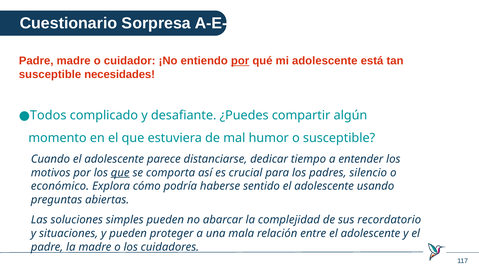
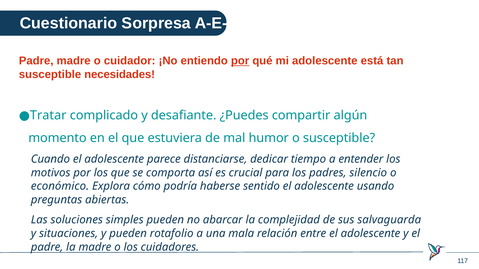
Todos: Todos -> Tratar
que at (120, 173) underline: present -> none
recordatorio: recordatorio -> salvaguarda
proteger: proteger -> rotafolio
